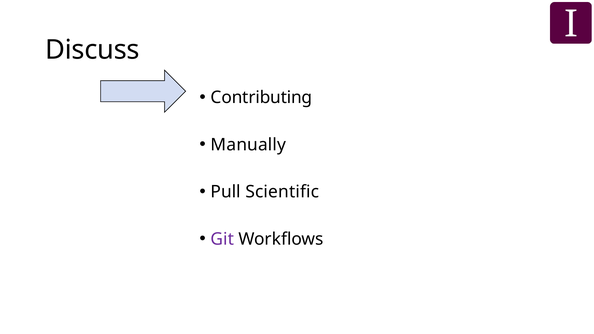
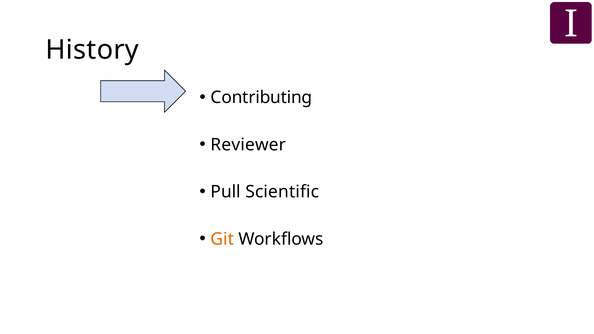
Discuss: Discuss -> History
Manually: Manually -> Reviewer
Git colour: purple -> orange
